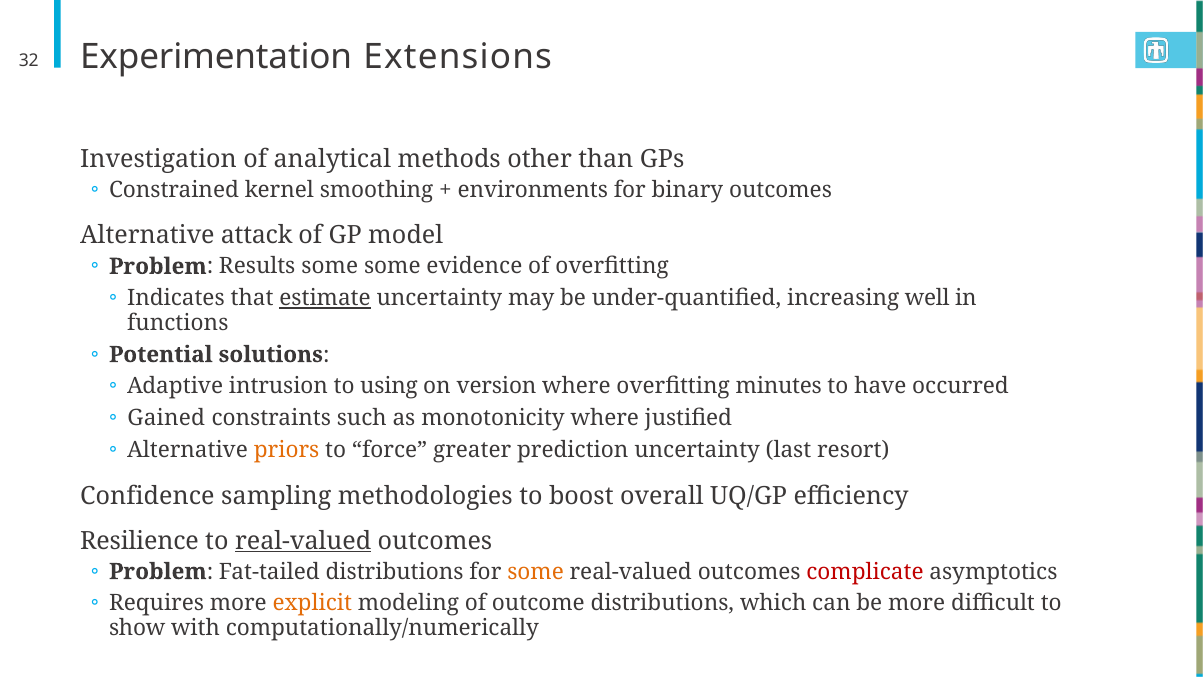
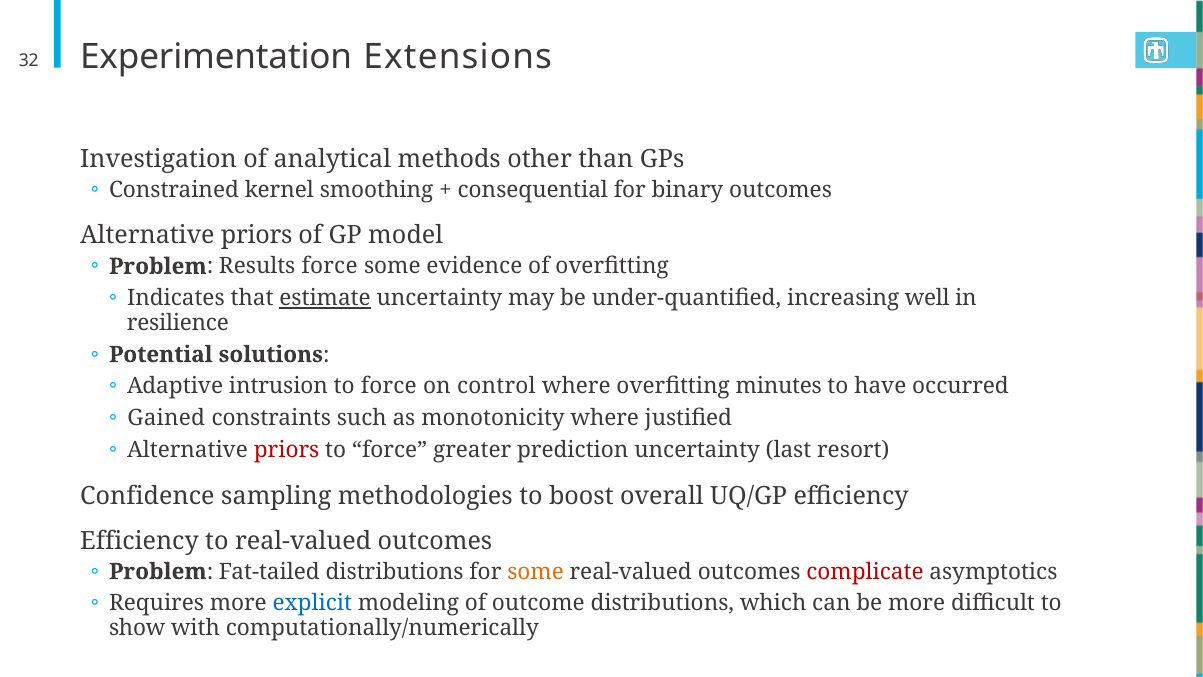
environments: environments -> consequential
attack at (257, 236): attack -> priors
Results some: some -> force
functions: functions -> resilience
using at (389, 386): using -> force
version: version -> control
priors at (287, 450) colour: orange -> red
Resilience at (140, 541): Resilience -> Efficiency
real-valued at (303, 541) underline: present -> none
explicit colour: orange -> blue
